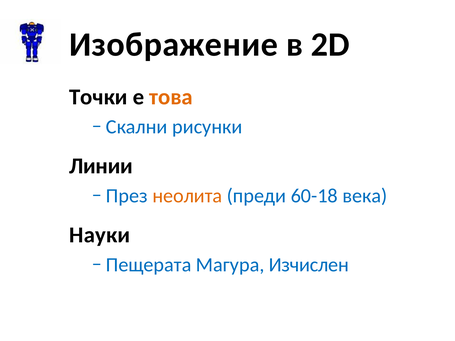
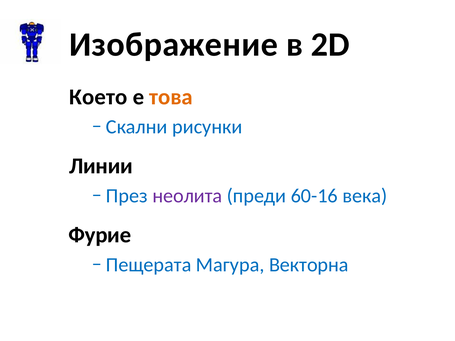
Точки: Точки -> Което
неолита colour: orange -> purple
60-18: 60-18 -> 60-16
Науки: Науки -> Фурие
Изчислен: Изчислен -> Векторна
